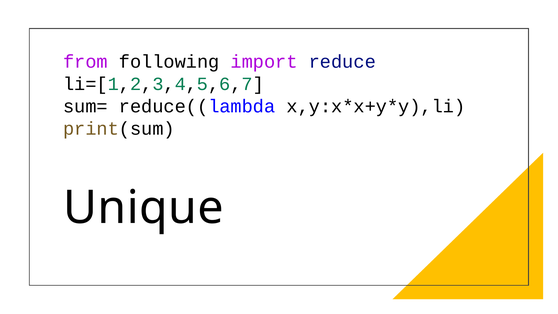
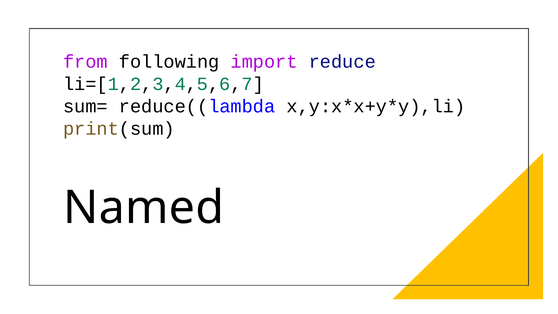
Unique: Unique -> Named
